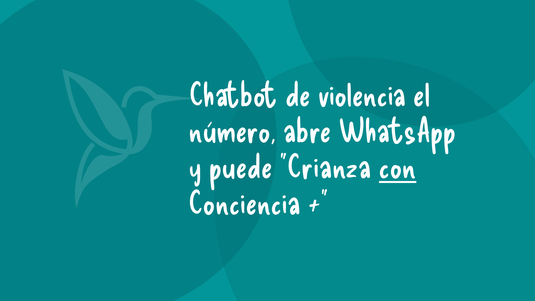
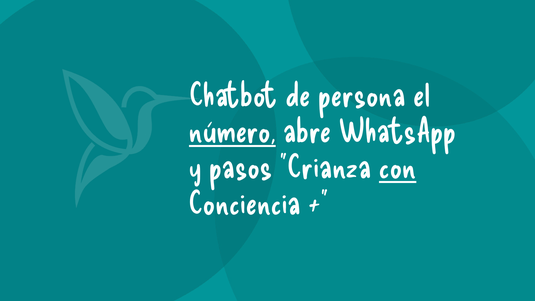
violencia: violencia -> persona
número underline: none -> present
puede: puede -> pasos
